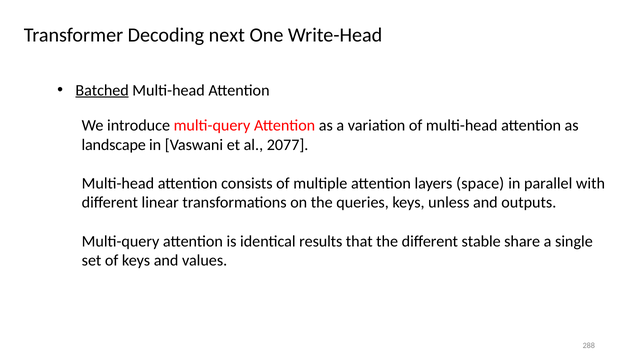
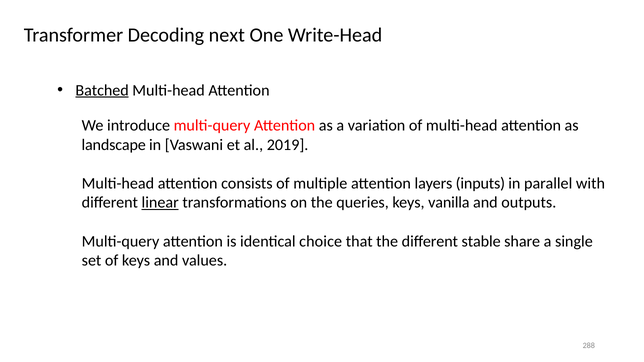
2077: 2077 -> 2019
space: space -> inputs
linear underline: none -> present
unless: unless -> vanilla
results: results -> choice
